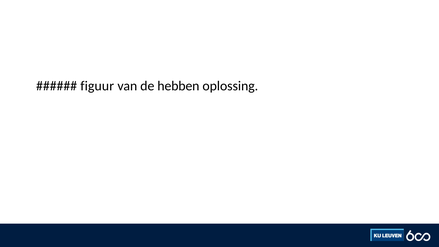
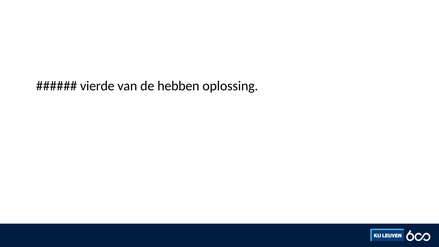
figuur: figuur -> vierde
